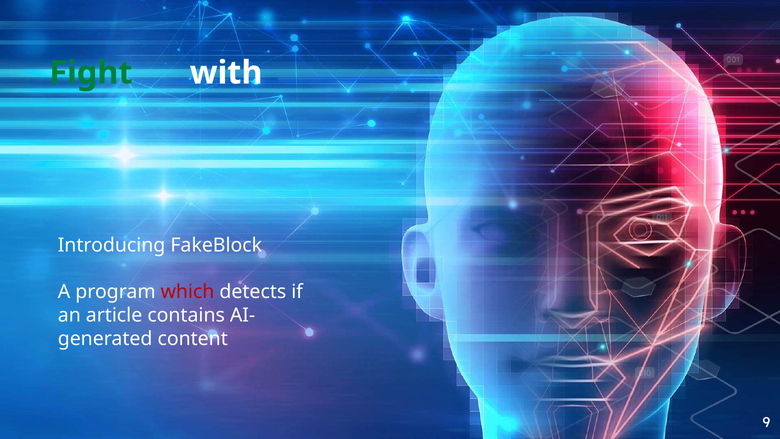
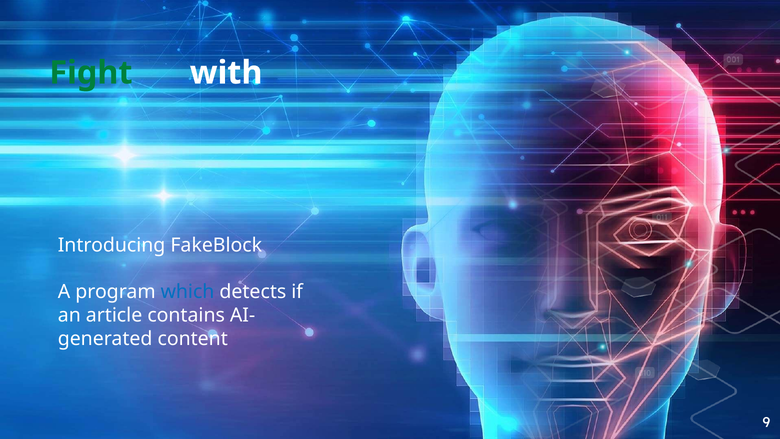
which colour: red -> blue
